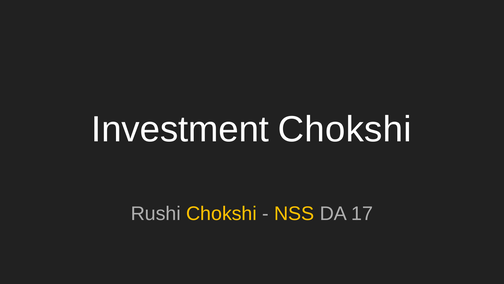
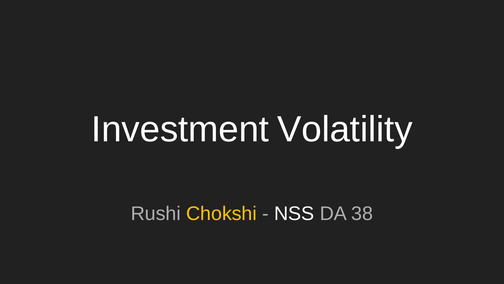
Investment Chokshi: Chokshi -> Volatility
NSS colour: yellow -> white
17: 17 -> 38
